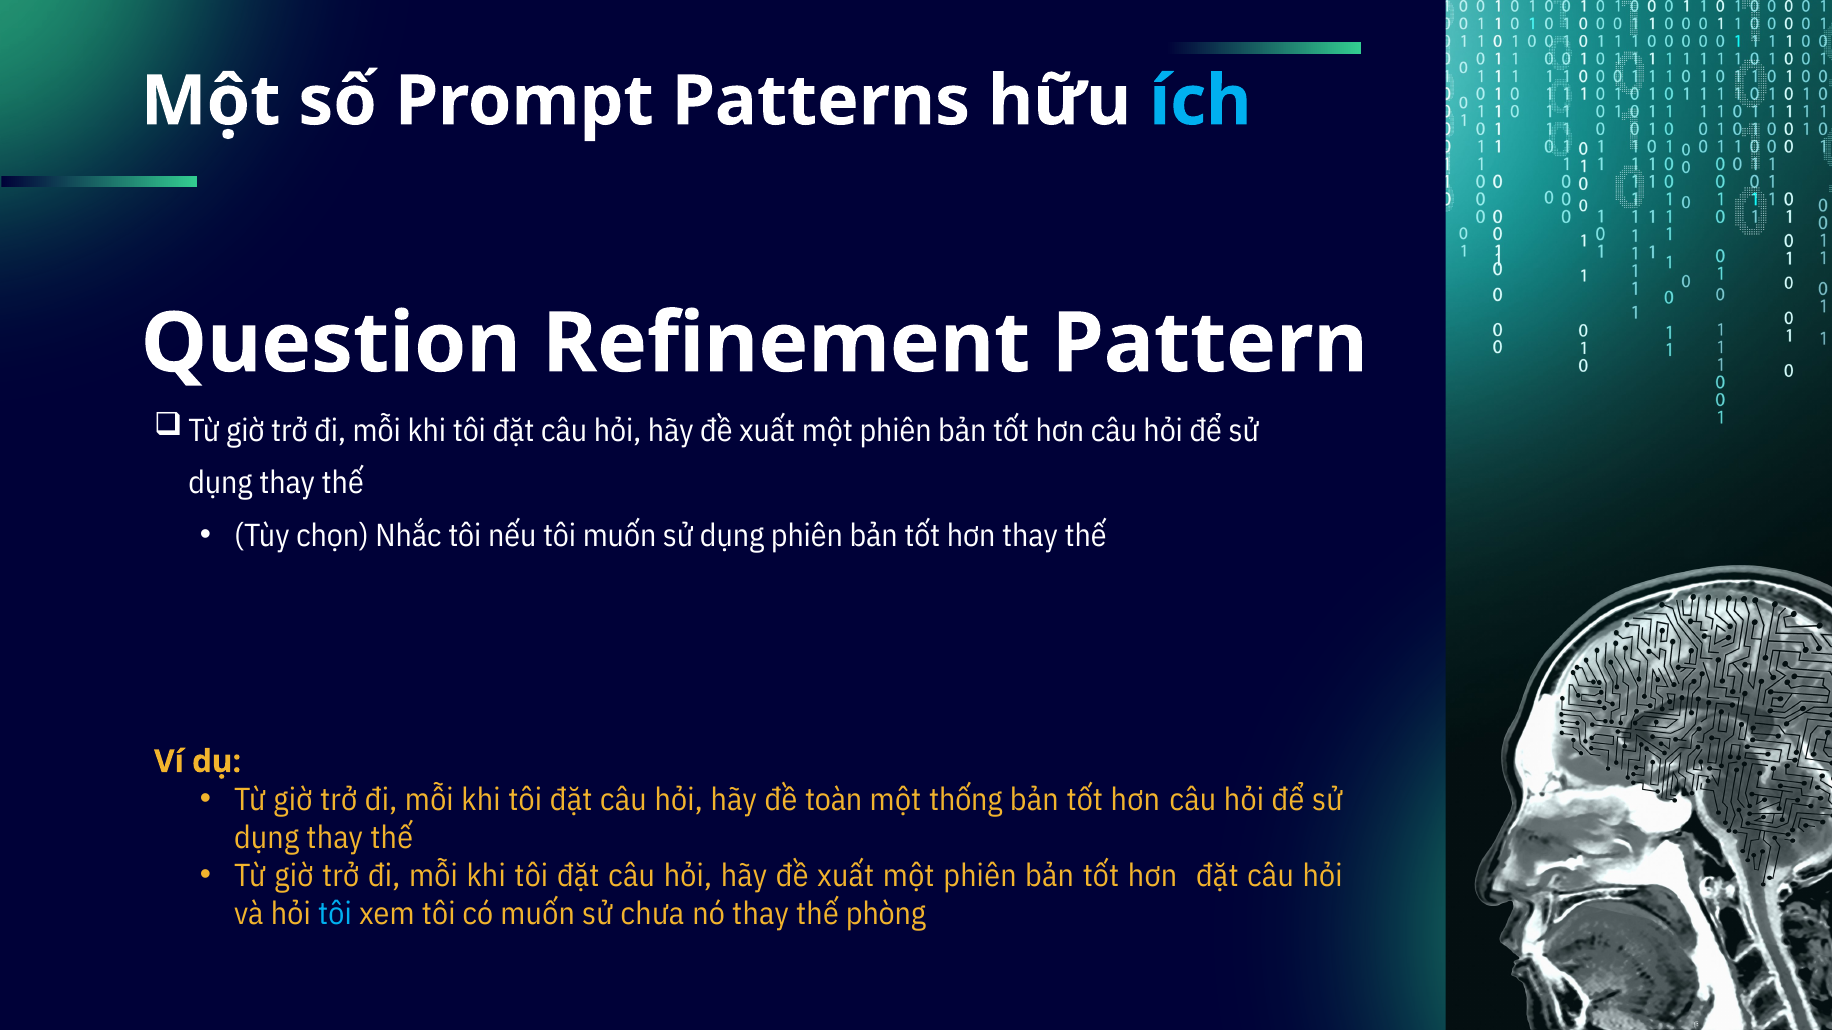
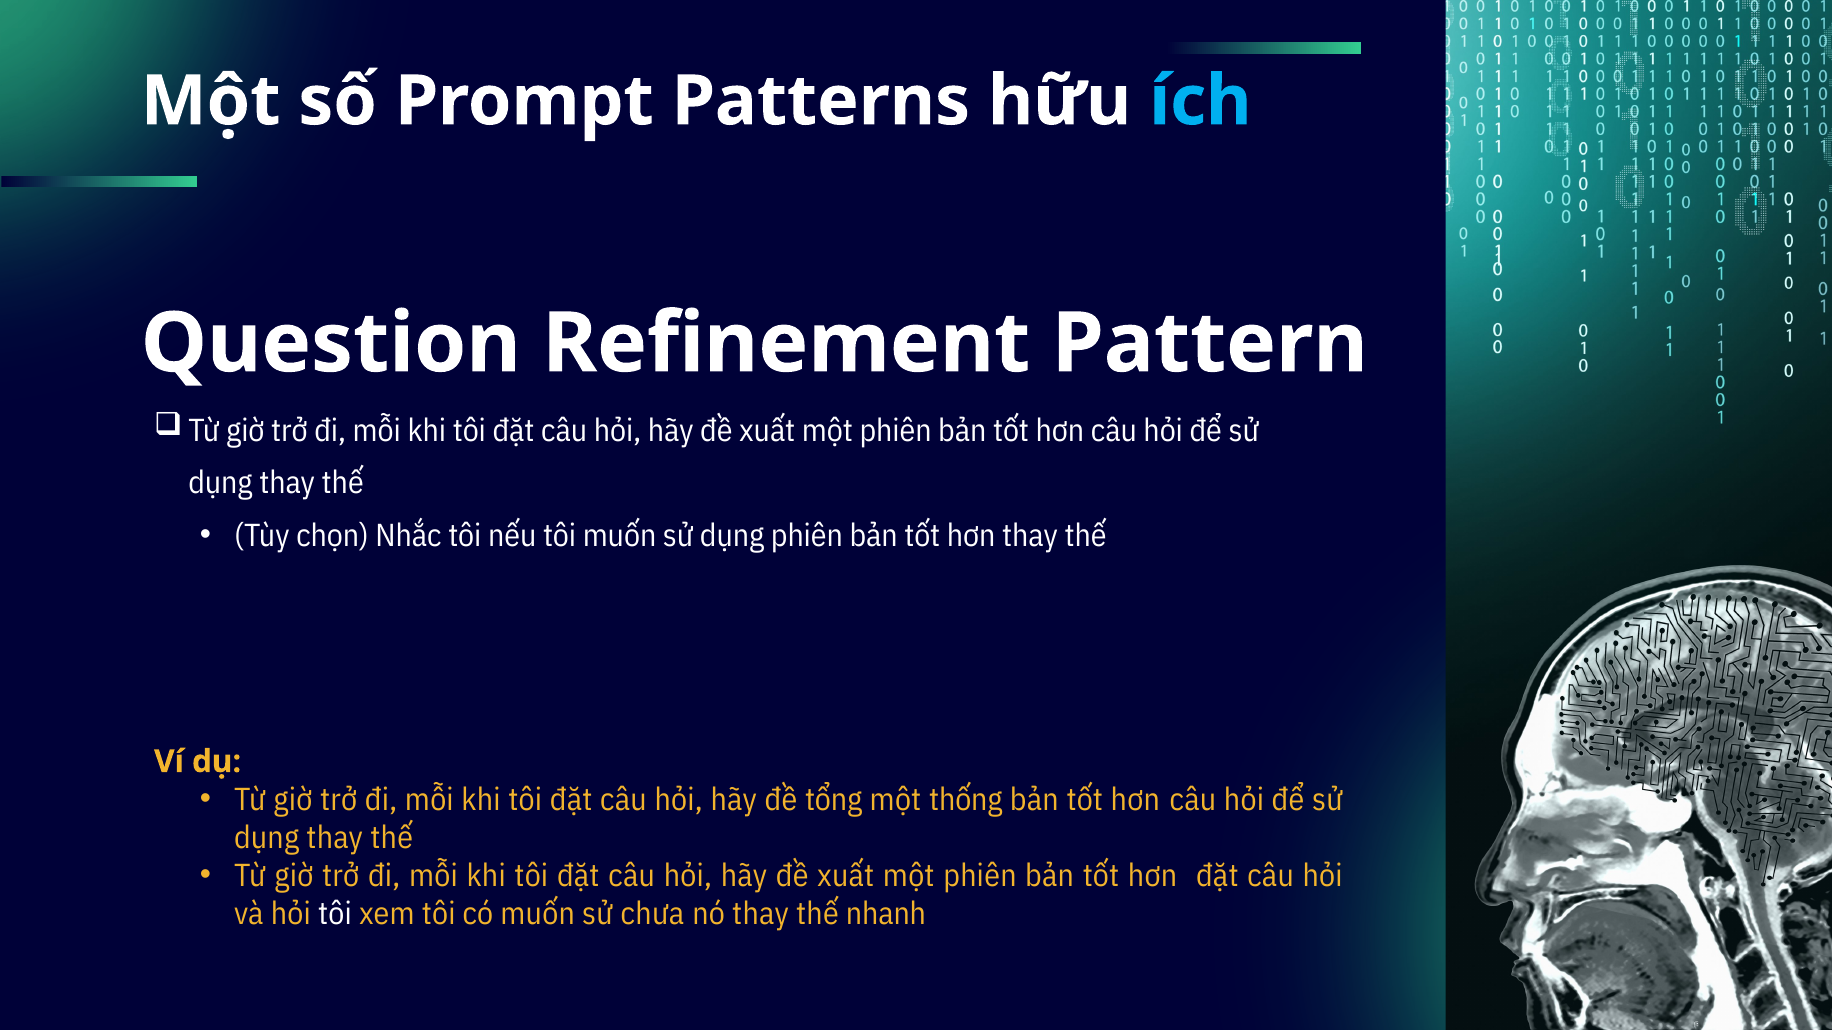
toàn: toàn -> tổng
tôi at (335, 915) colour: light blue -> white
phòng: phòng -> nhanh
